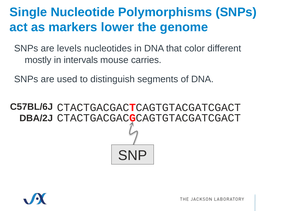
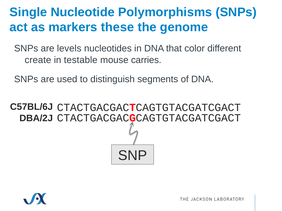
lower: lower -> these
mostly: mostly -> create
intervals: intervals -> testable
